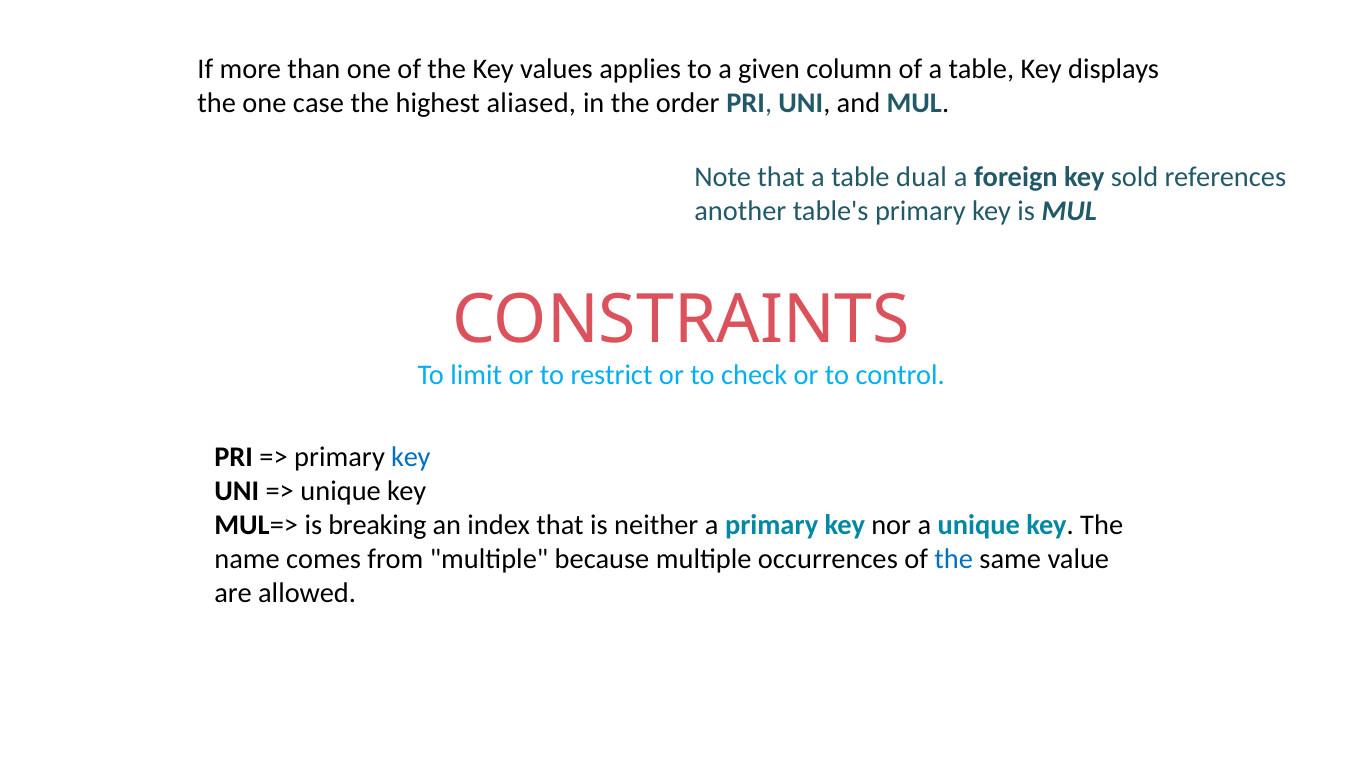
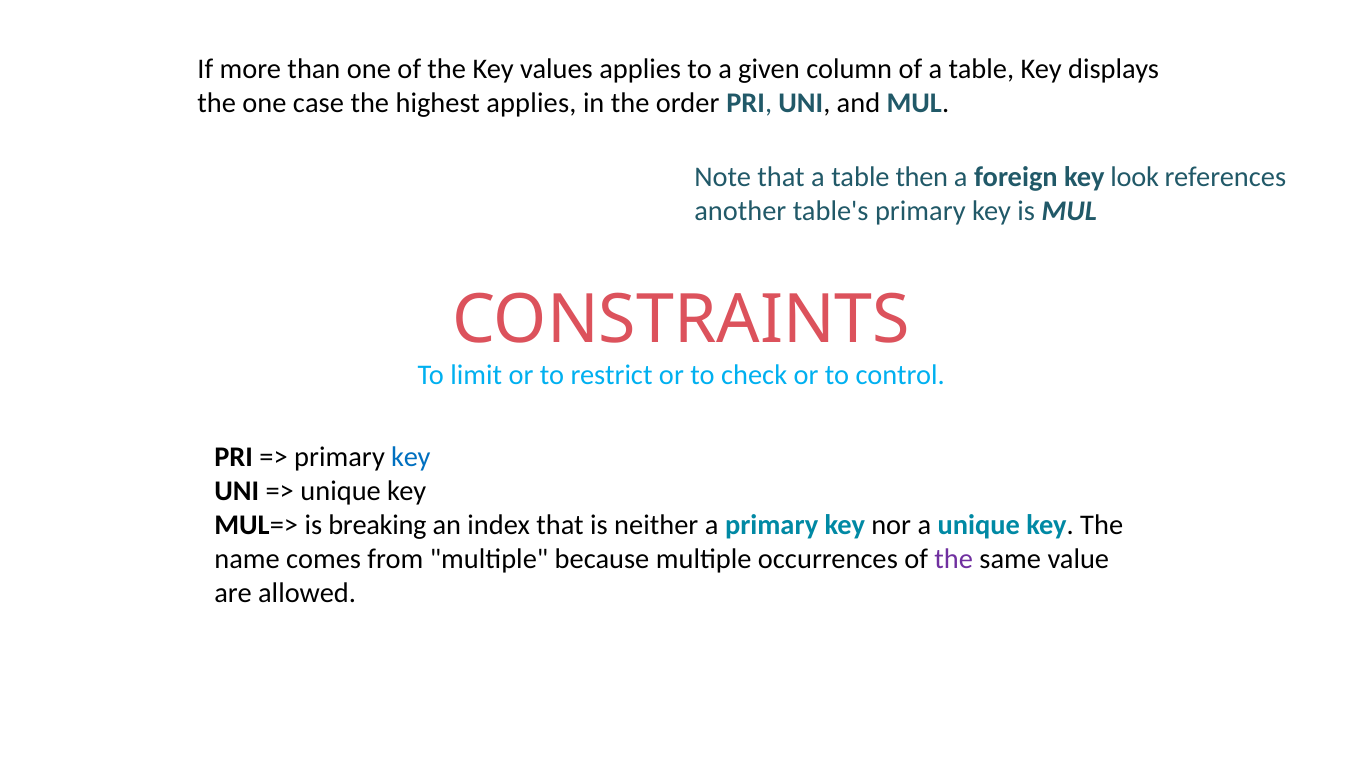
highest aliased: aliased -> applies
dual: dual -> then
sold: sold -> look
the at (954, 559) colour: blue -> purple
